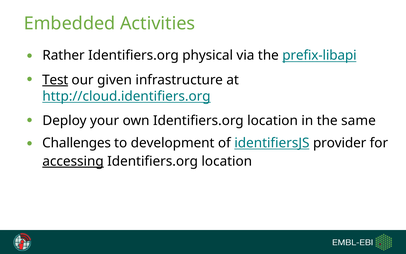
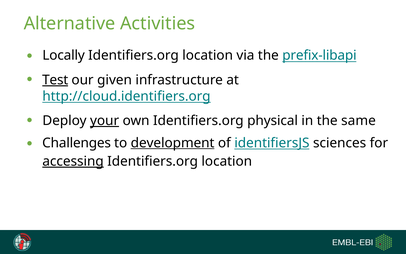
Embedded: Embedded -> Alternative
Rather: Rather -> Locally
physical at (208, 55): physical -> location
your underline: none -> present
own Identifiers.org location: location -> physical
development underline: none -> present
provider: provider -> sciences
